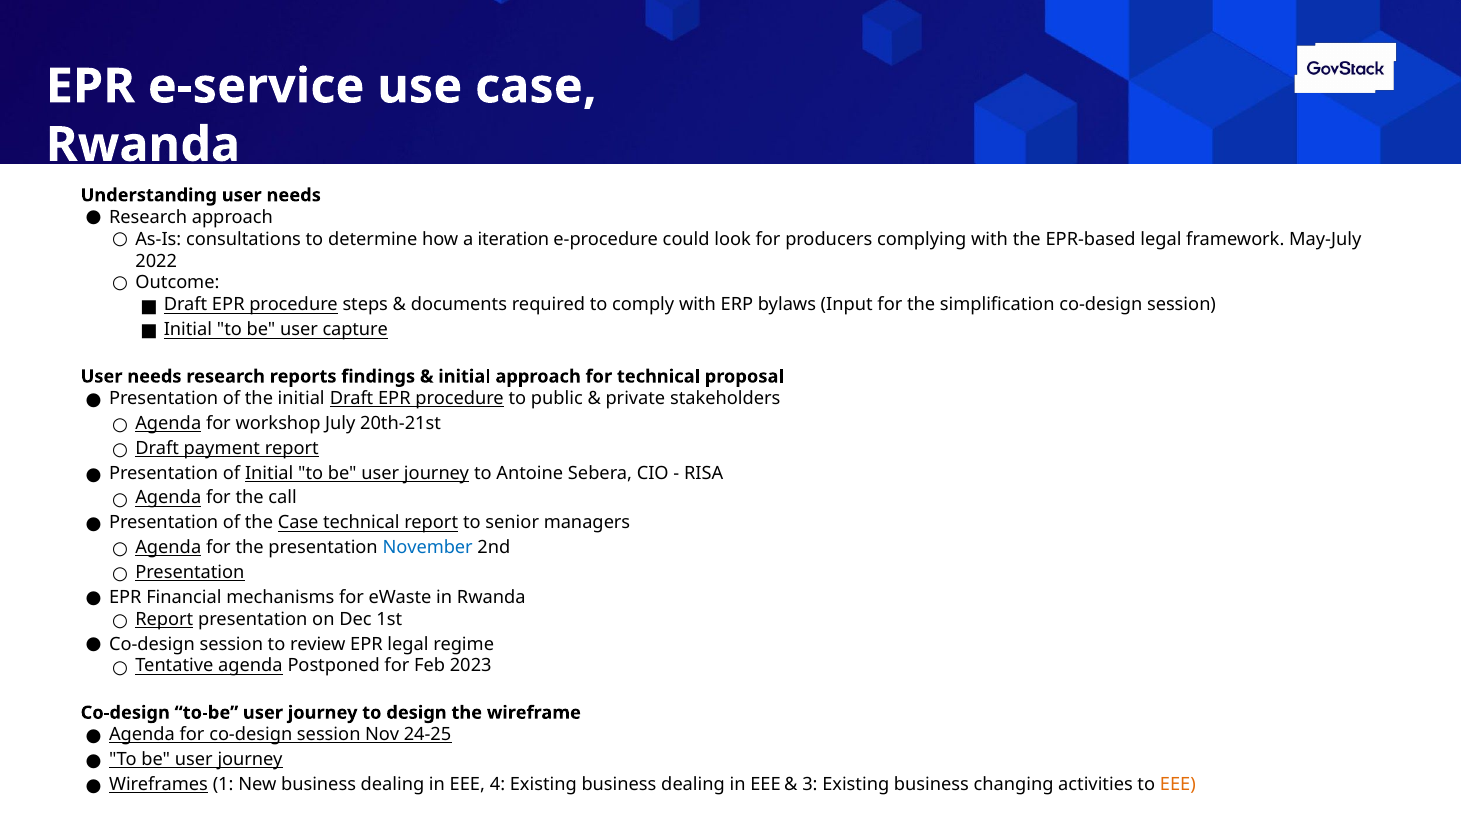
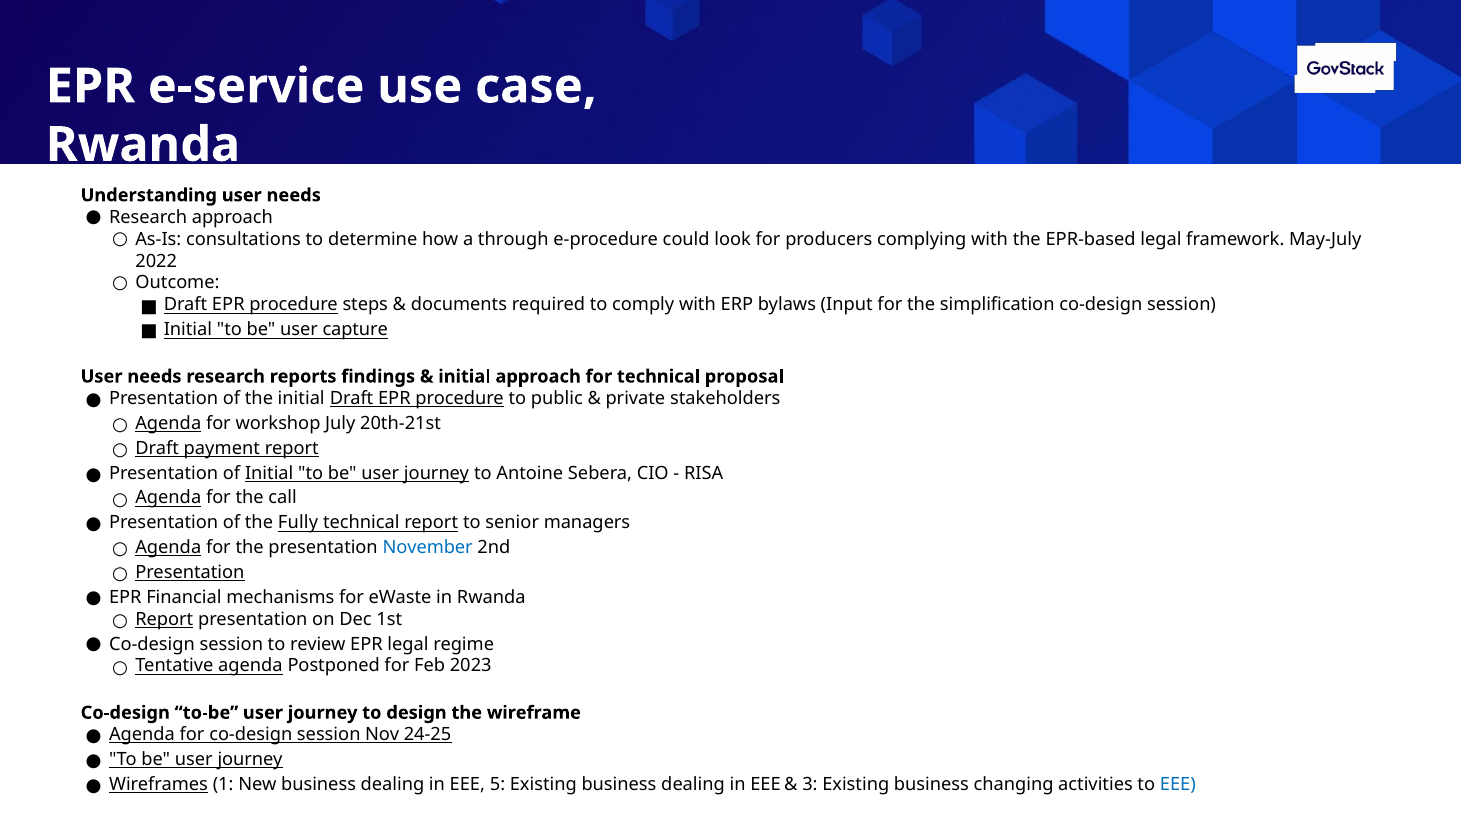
iteration: iteration -> through
the Case: Case -> Fully
4: 4 -> 5
EEE at (1178, 784) colour: orange -> blue
